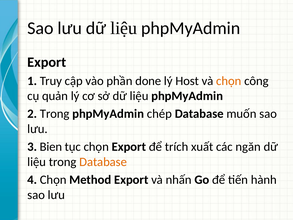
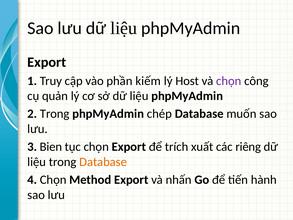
done: done -> kiếm
chọn at (229, 81) colour: orange -> purple
ngăn: ngăn -> riêng
